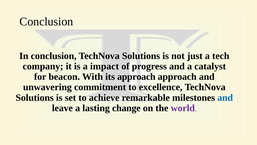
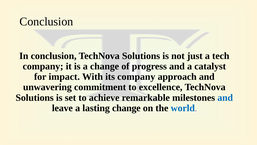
a impact: impact -> change
beacon: beacon -> impact
its approach: approach -> company
world colour: purple -> blue
